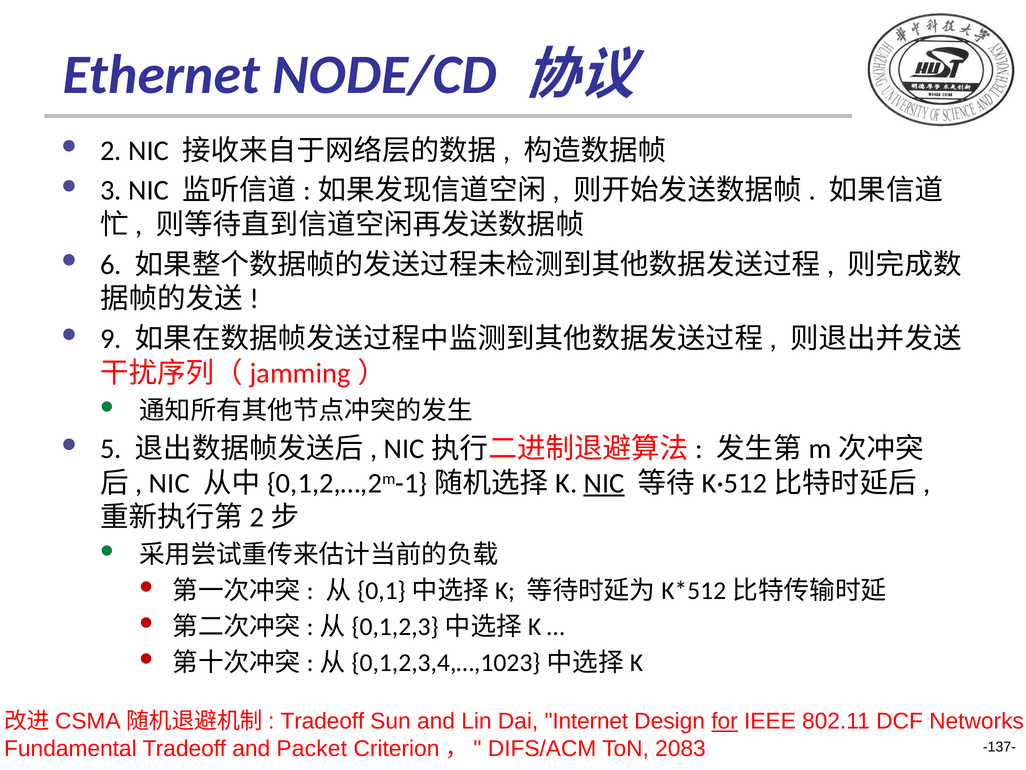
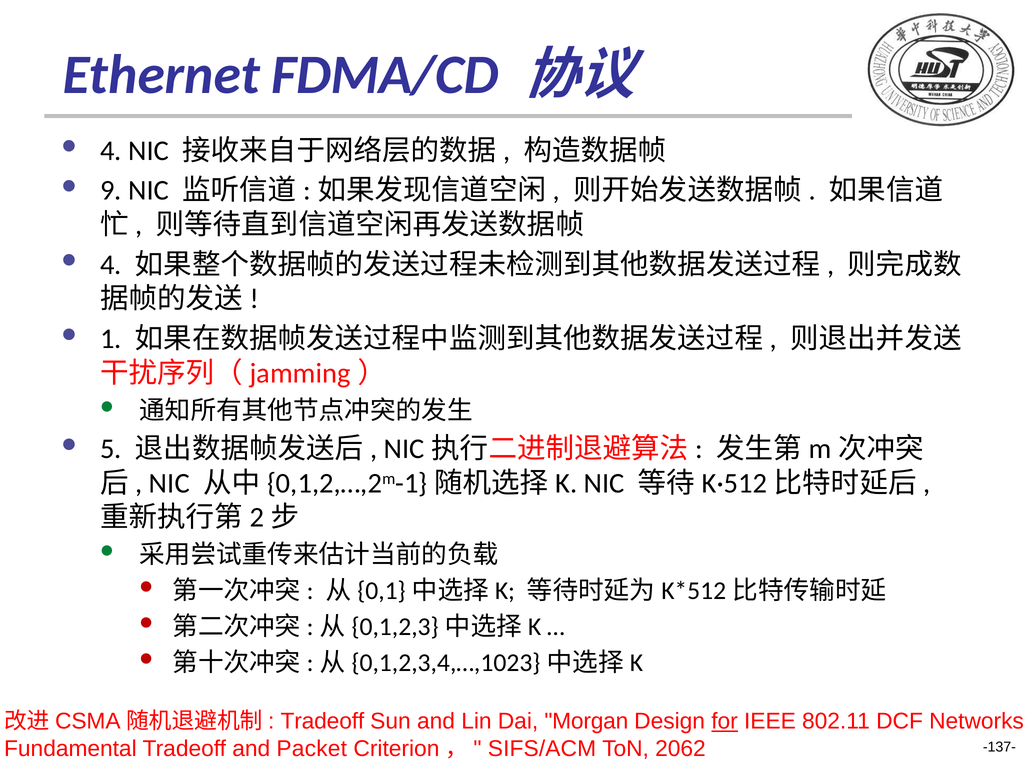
NODE/CD: NODE/CD -> FDMA/CD
2 at (111, 151): 2 -> 4
3: 3 -> 9
6 at (111, 265): 6 -> 4
9: 9 -> 1
NIC at (604, 483) underline: present -> none
Internet: Internet -> Morgan
DIFS/ACM: DIFS/ACM -> SIFS/ACM
2083: 2083 -> 2062
